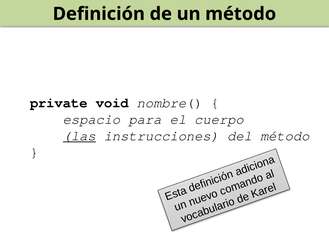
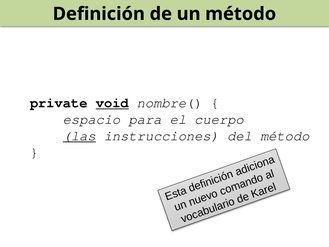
void underline: none -> present
